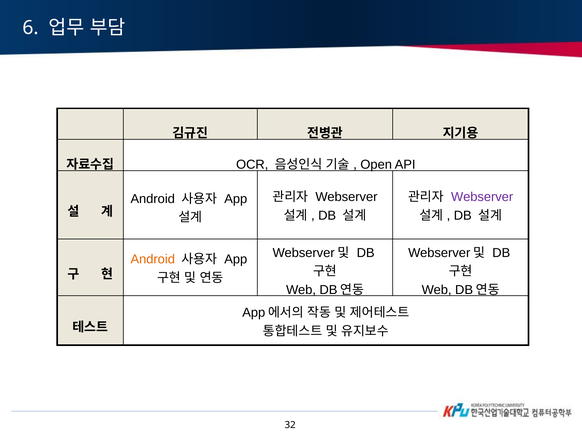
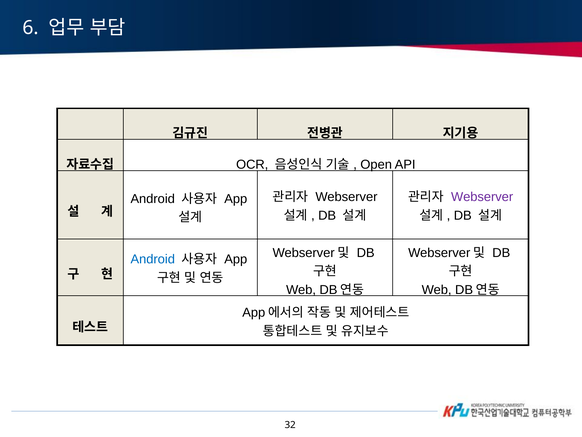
Android at (153, 259) colour: orange -> blue
